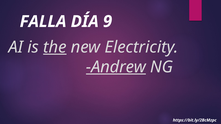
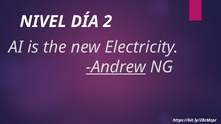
FALLA: FALLA -> NIVEL
9: 9 -> 2
the underline: present -> none
